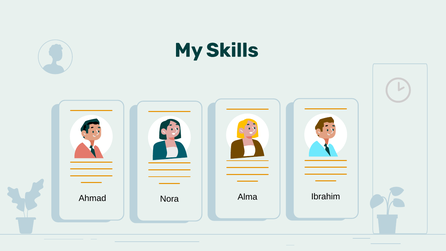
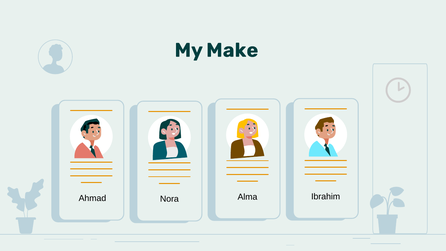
Skills: Skills -> Make
